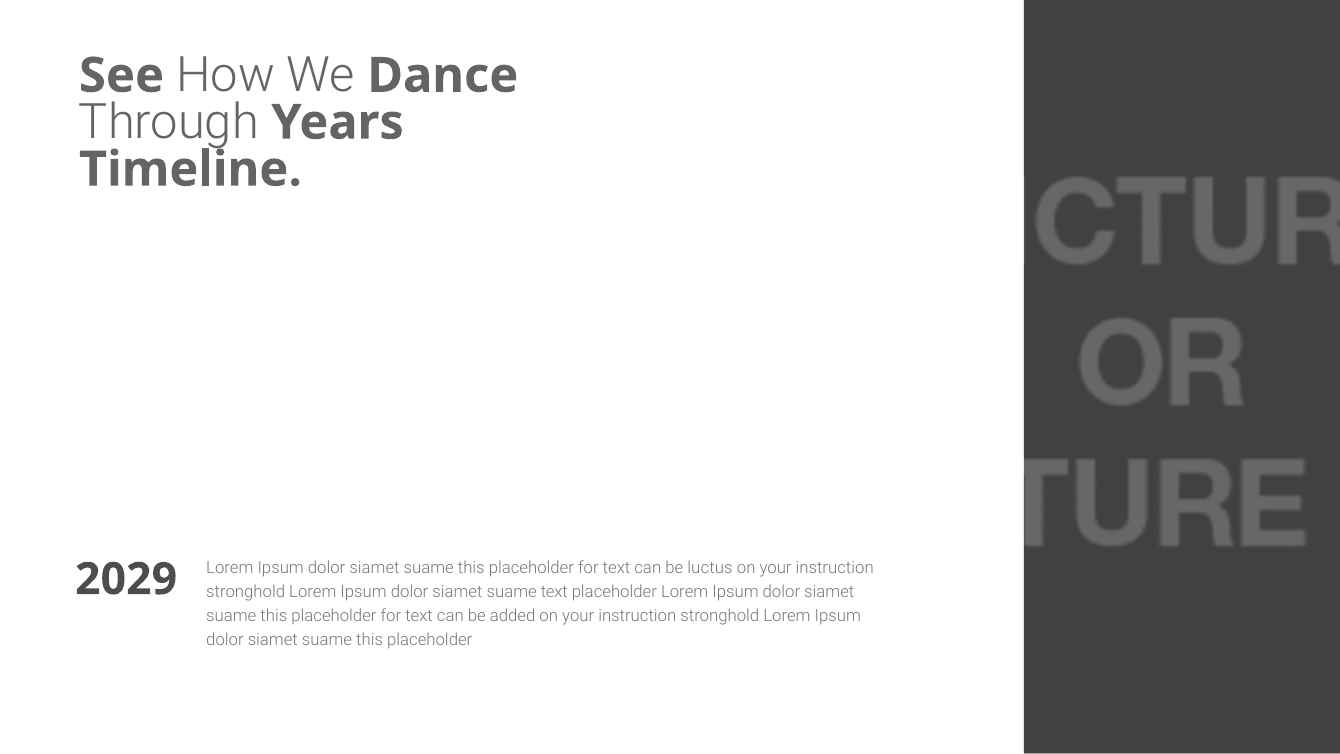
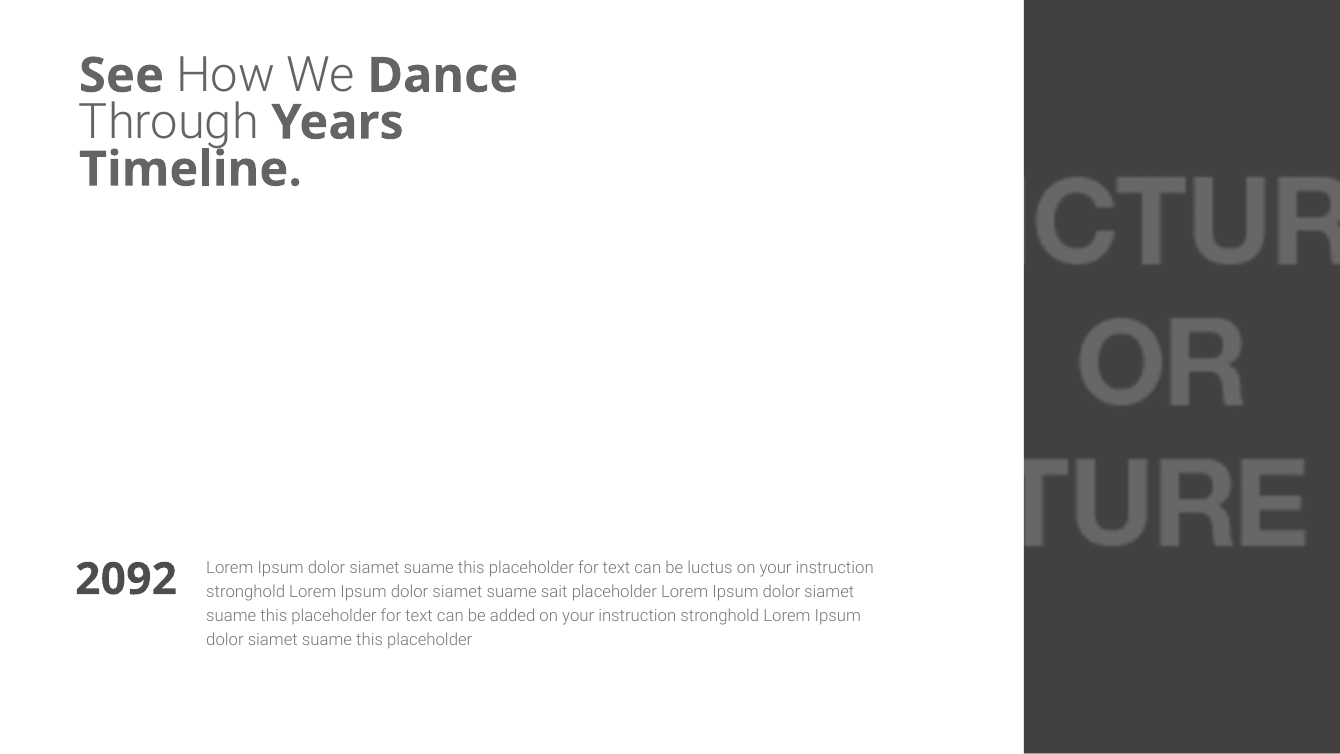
2029: 2029 -> 2092
suame text: text -> sait
